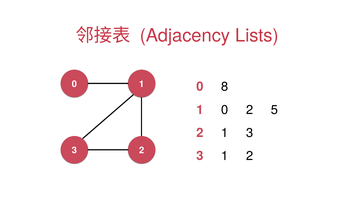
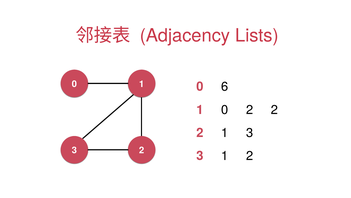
8: 8 -> 6
0 2 5: 5 -> 2
